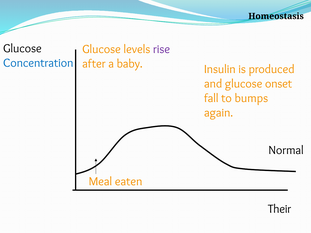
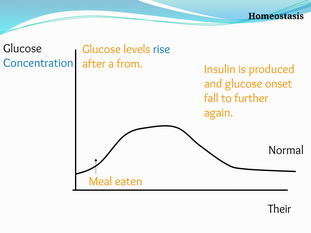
rise colour: purple -> blue
baby: baby -> from
bumps: bumps -> further
